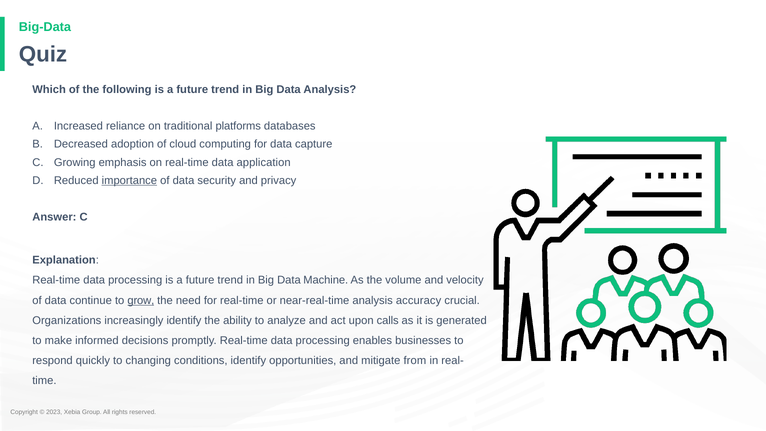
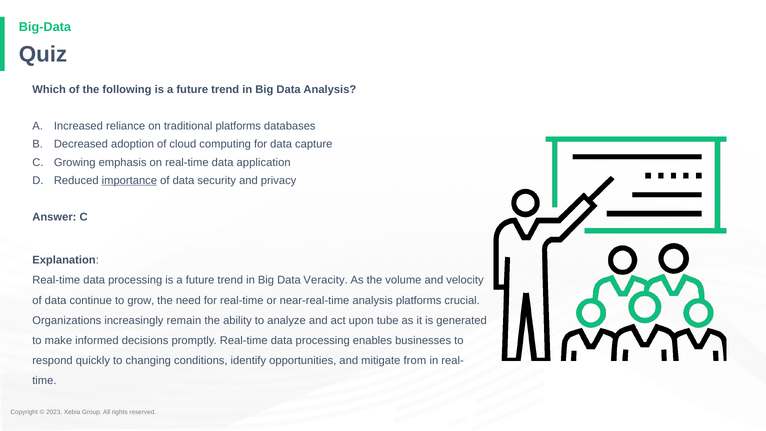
Machine: Machine -> Veracity
grow underline: present -> none
analysis accuracy: accuracy -> platforms
increasingly identify: identify -> remain
calls: calls -> tube
